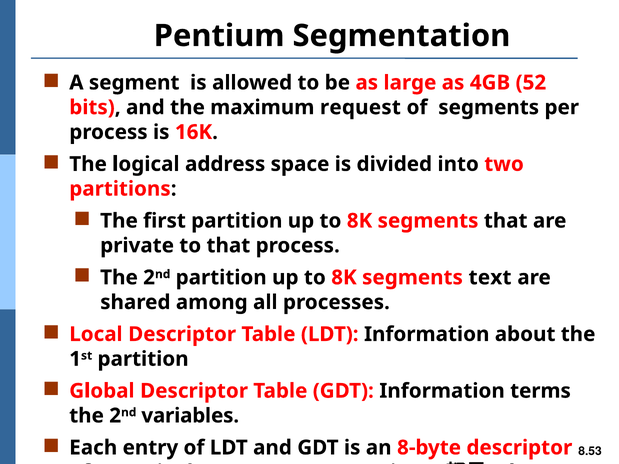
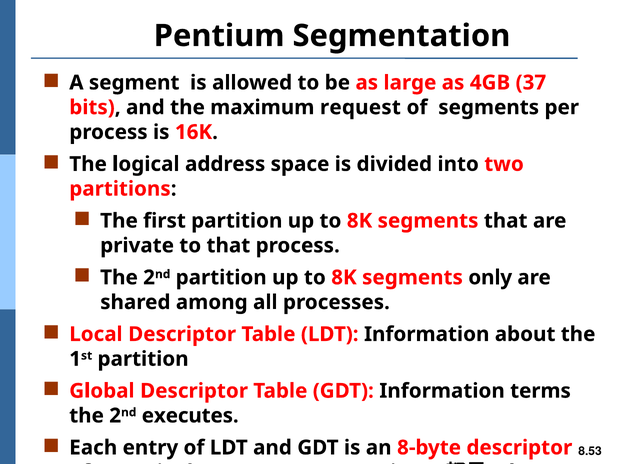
52: 52 -> 37
text: text -> only
variables: variables -> executes
